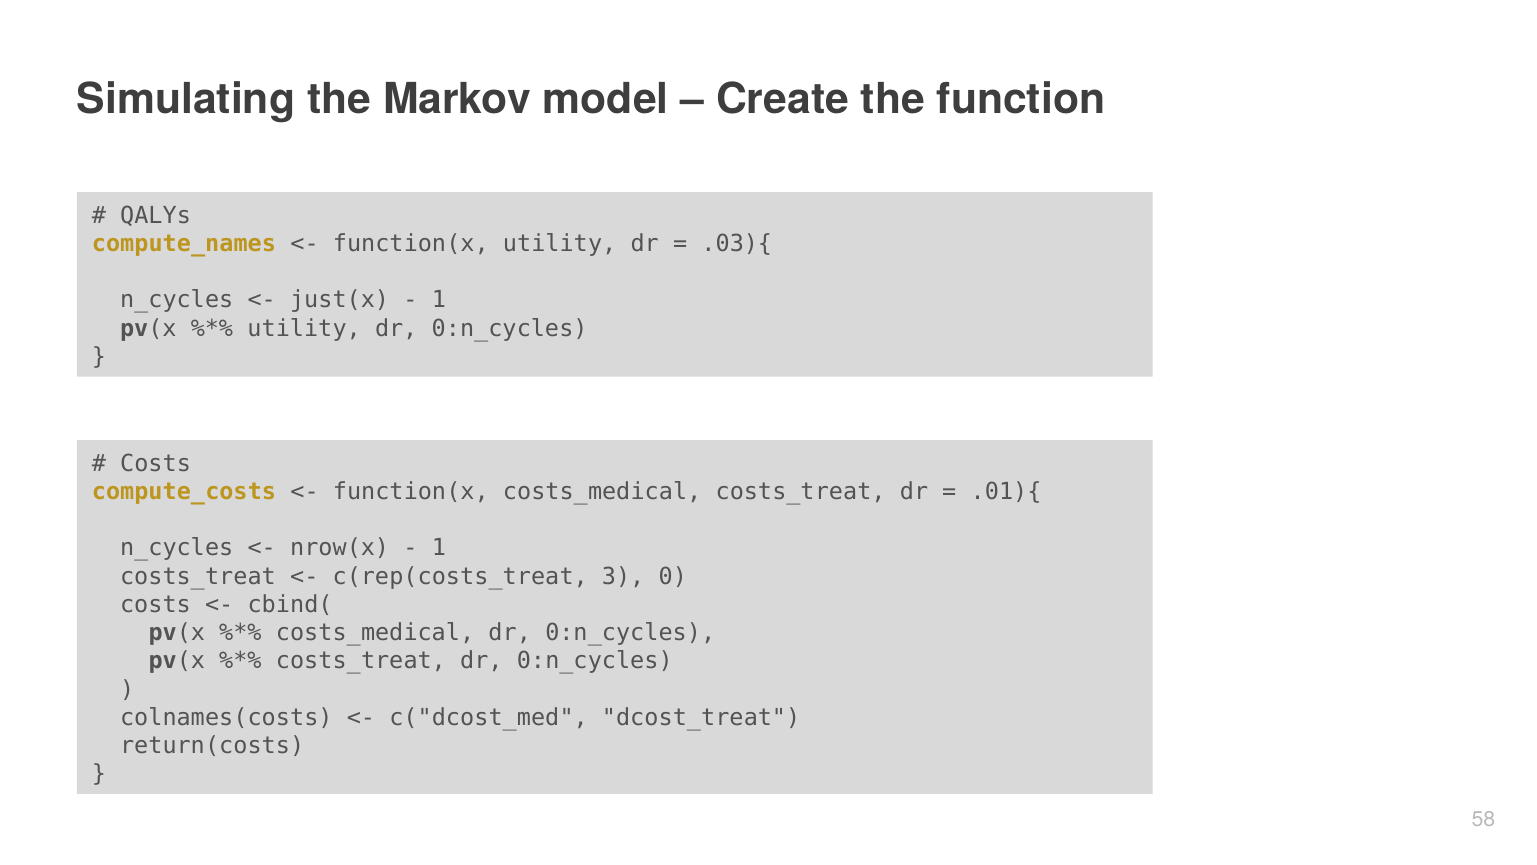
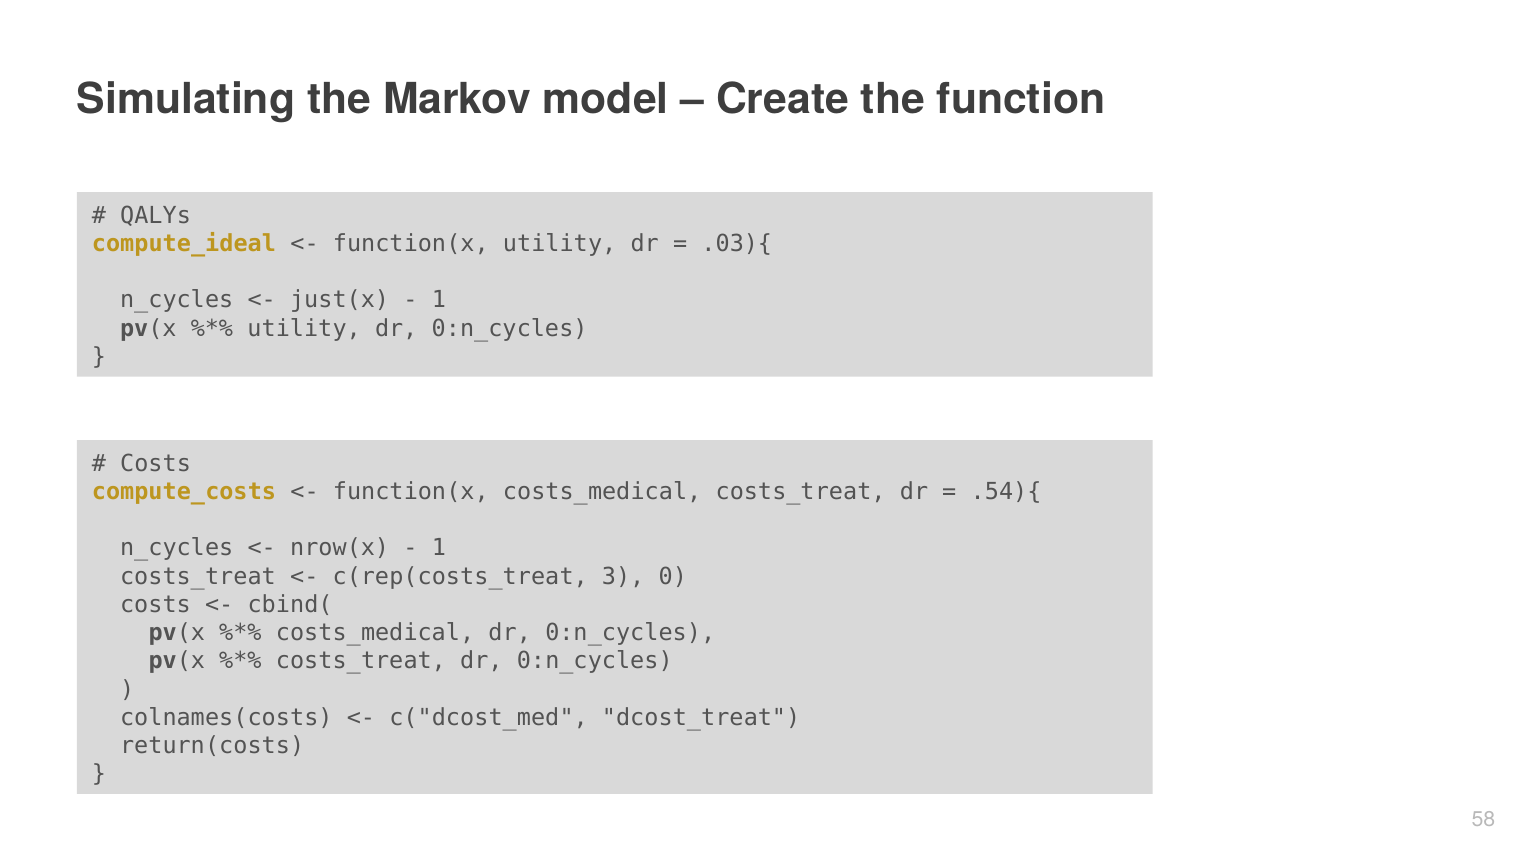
compute_names: compute_names -> compute_ideal
.01){: .01){ -> .54){
